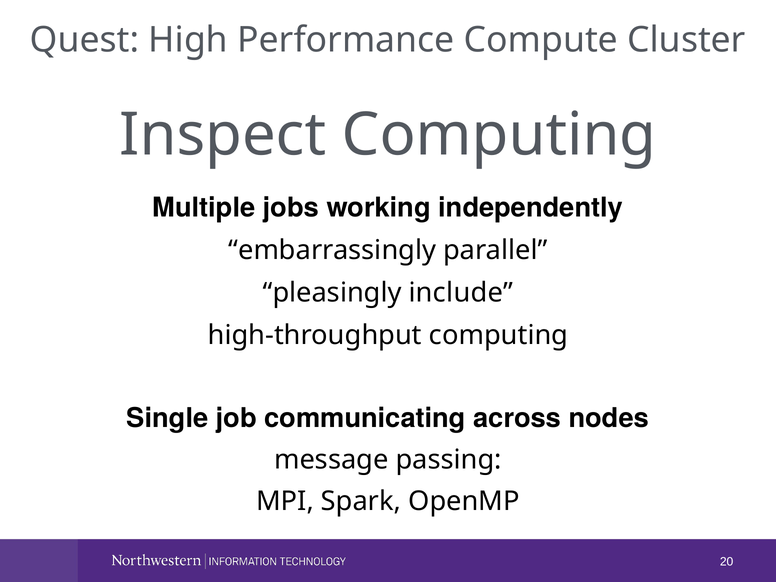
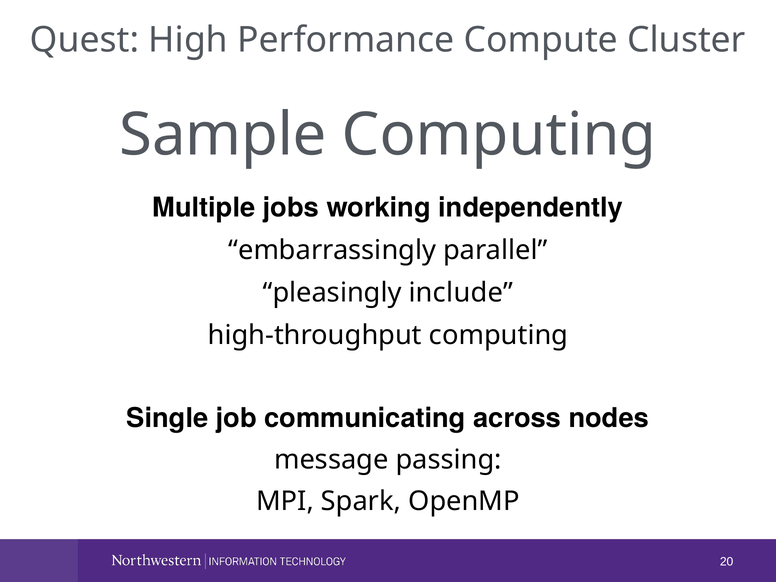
Inspect: Inspect -> Sample
